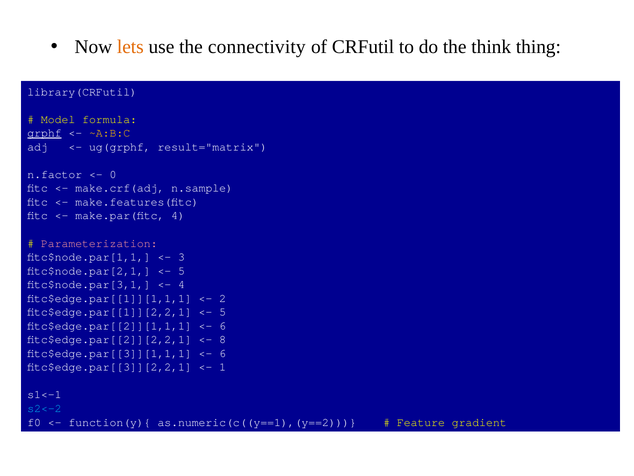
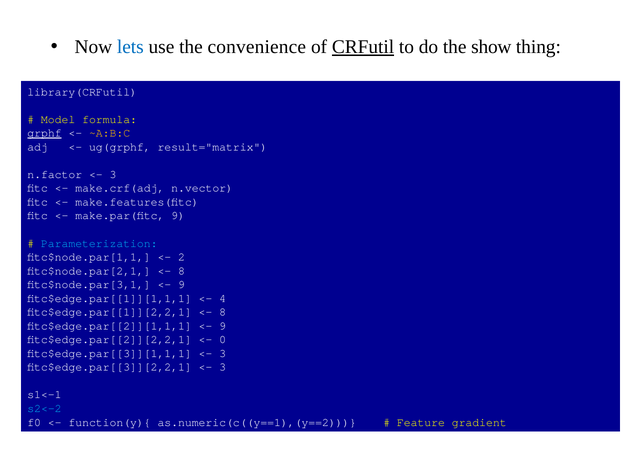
lets colour: orange -> blue
connectivity: connectivity -> convenience
CRFutil underline: none -> present
think: think -> show
0 at (113, 174): 0 -> 3
n.sample: n.sample -> n.vector
make.par(fitc 4: 4 -> 9
Parameterization colour: pink -> light blue
3: 3 -> 2
5 at (182, 270): 5 -> 8
4 at (182, 284): 4 -> 9
2: 2 -> 4
5 at (223, 312): 5 -> 8
6 at (223, 325): 6 -> 9
8: 8 -> 0
6 at (223, 353): 6 -> 3
1 at (223, 367): 1 -> 3
